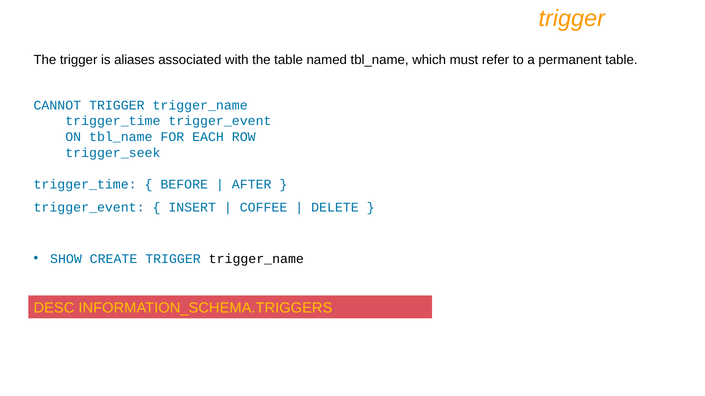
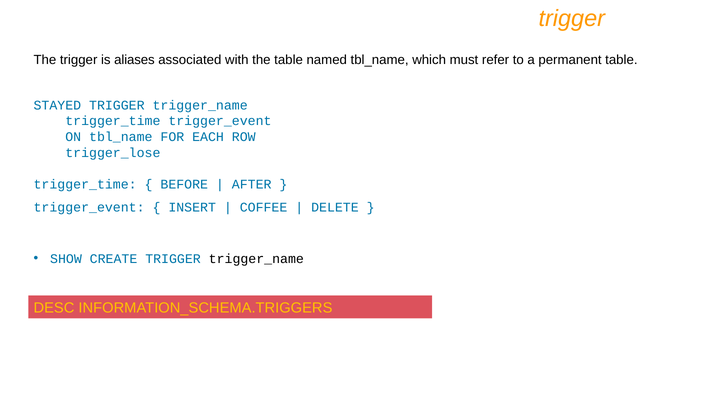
CANNOT: CANNOT -> STAYED
trigger_seek: trigger_seek -> trigger_lose
